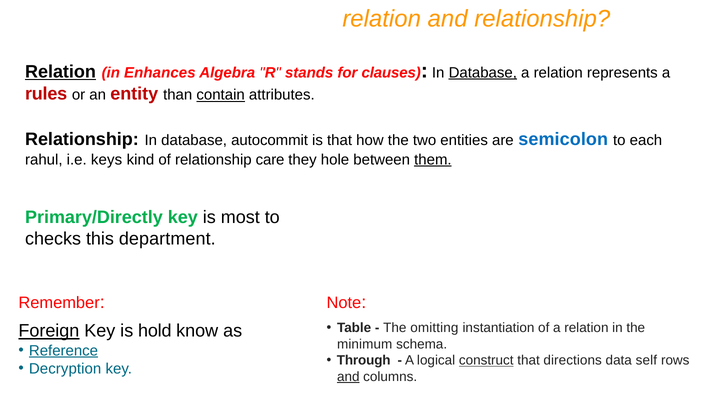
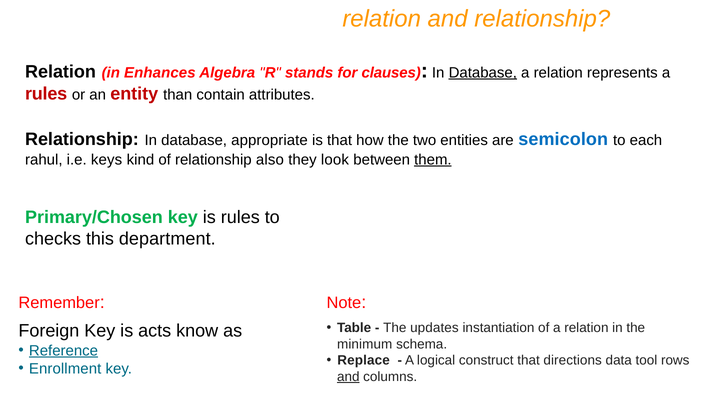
Relation at (60, 72) underline: present -> none
contain underline: present -> none
autocommit: autocommit -> appropriate
care: care -> also
hole: hole -> look
Primary/Directly: Primary/Directly -> Primary/Chosen
is most: most -> rules
omitting: omitting -> updates
Foreign underline: present -> none
hold: hold -> acts
Through: Through -> Replace
construct underline: present -> none
self: self -> tool
Decryption: Decryption -> Enrollment
